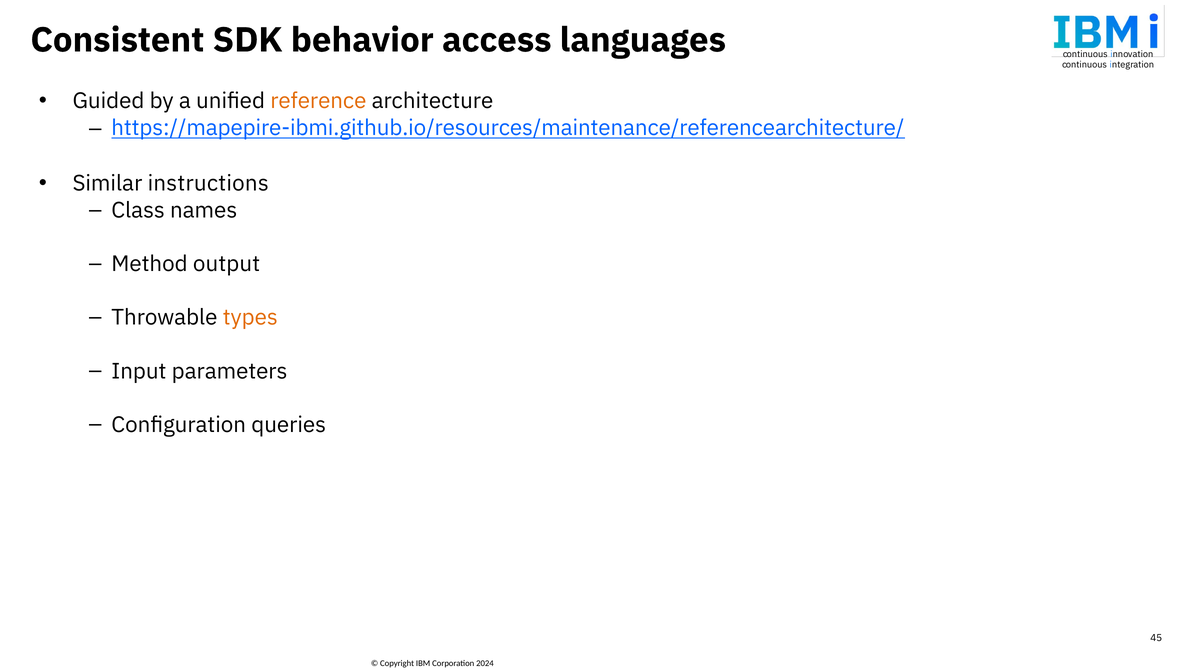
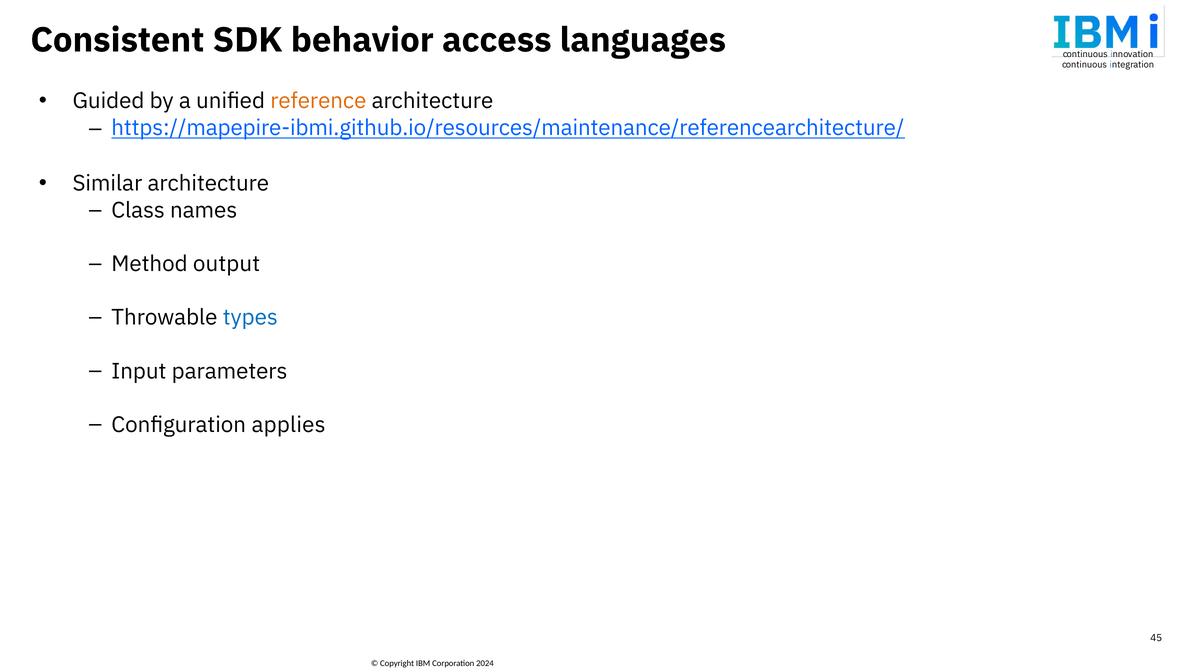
Similar instructions: instructions -> architecture
types colour: orange -> blue
queries: queries -> applies
